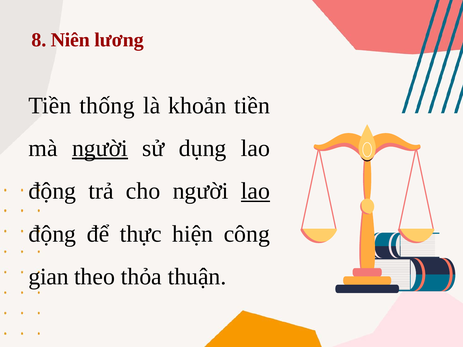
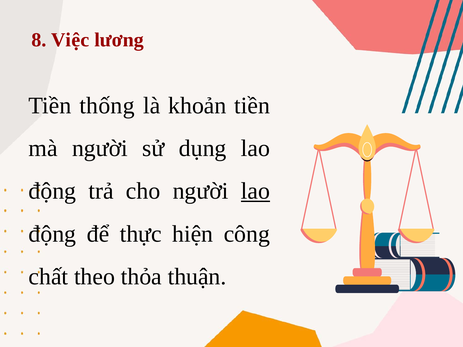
Niên: Niên -> Việc
người at (100, 148) underline: present -> none
gian: gian -> chất
